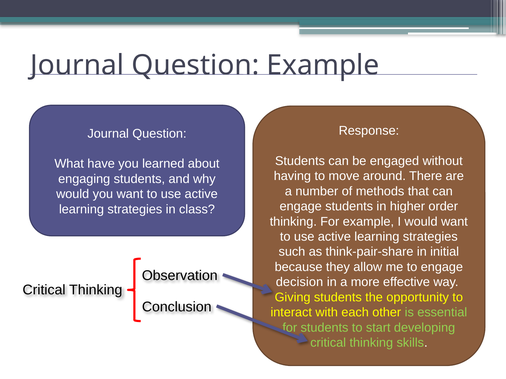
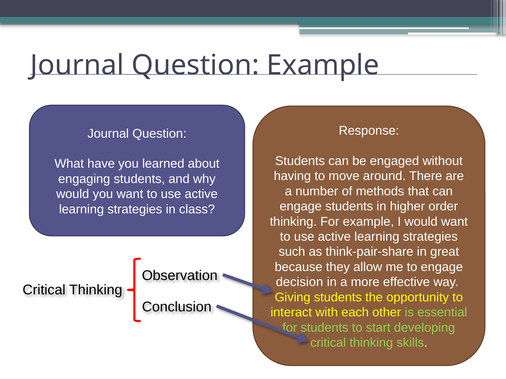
initial: initial -> great
